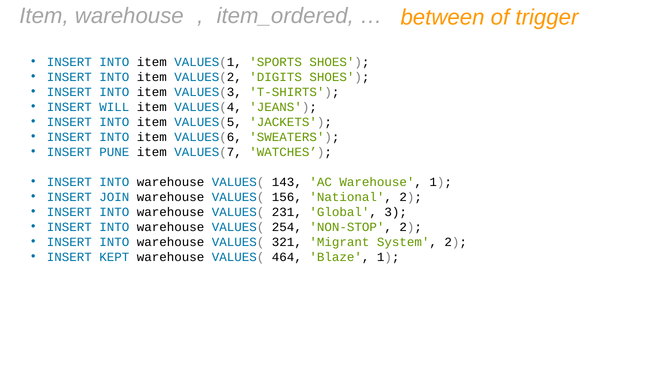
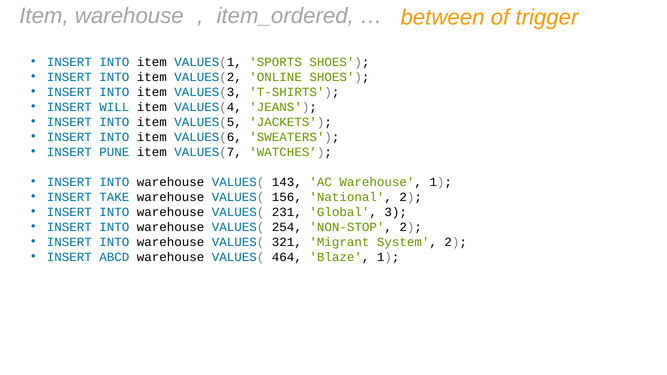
DIGITS: DIGITS -> ONLINE
JOIN: JOIN -> TAKE
KEPT: KEPT -> ABCD
